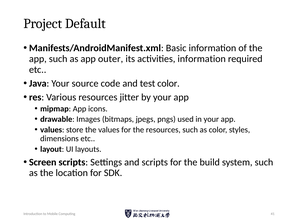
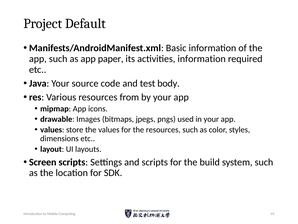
outer: outer -> paper
test color: color -> body
jitter: jitter -> from
